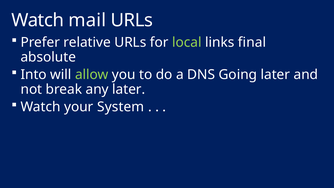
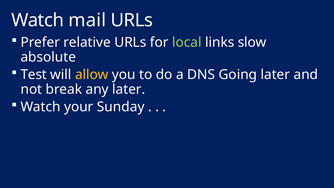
final: final -> slow
Into: Into -> Test
allow colour: light green -> yellow
System: System -> Sunday
